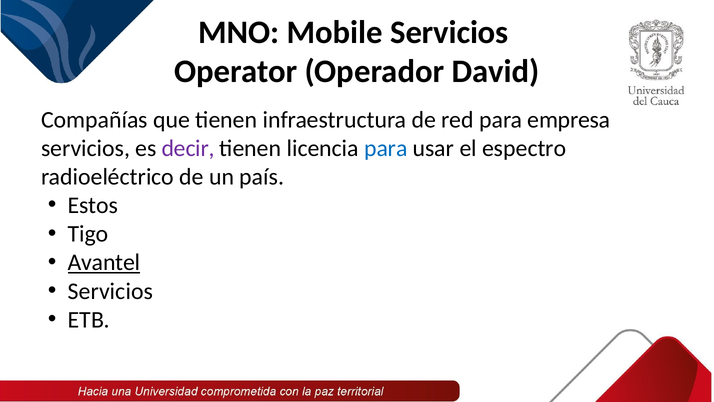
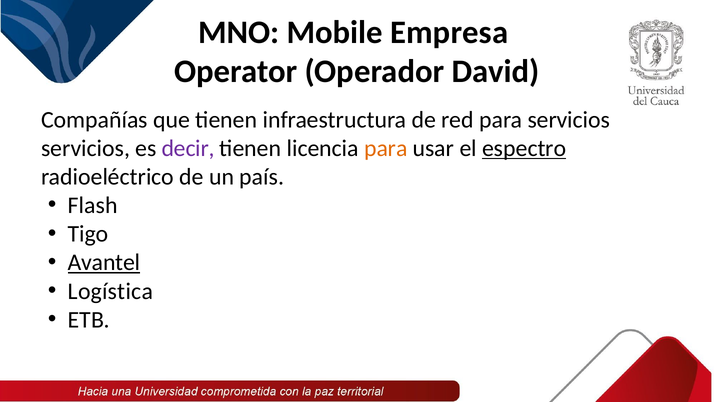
Mobile Servicios: Servicios -> Empresa
para empresa: empresa -> servicios
para at (386, 148) colour: blue -> orange
espectro underline: none -> present
Estos: Estos -> Flash
Servicios at (110, 291): Servicios -> Logística
